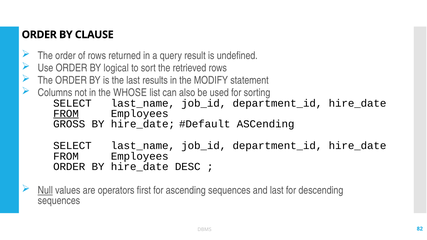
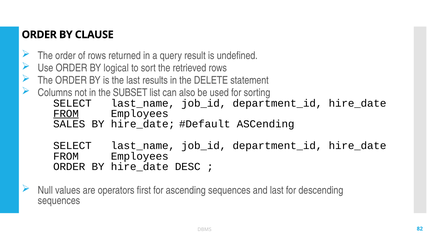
MODIFY: MODIFY -> DELETE
WHOSE: WHOSE -> SUBSET
GROSS: GROSS -> SALES
Null underline: present -> none
